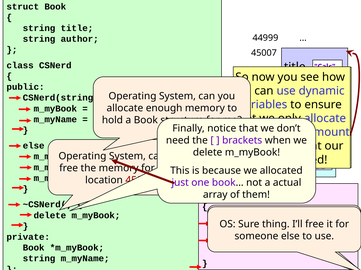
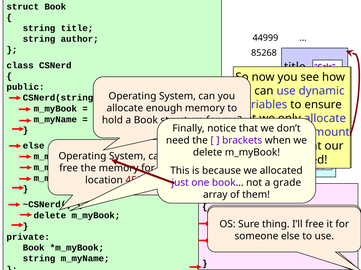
45007: 45007 -> 85268
actual: actual -> grade
